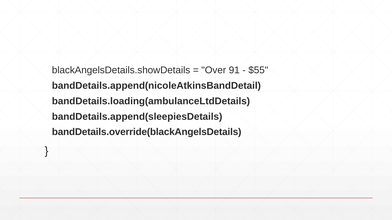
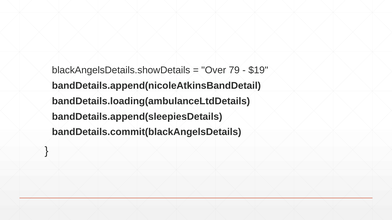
91: 91 -> 79
$55: $55 -> $19
bandDetails.override(blackAngelsDetails: bandDetails.override(blackAngelsDetails -> bandDetails.commit(blackAngelsDetails
